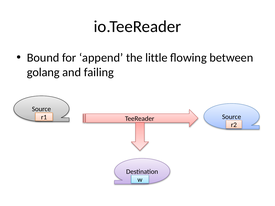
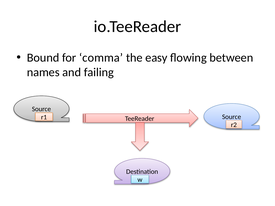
append: append -> comma
little: little -> easy
golang: golang -> names
